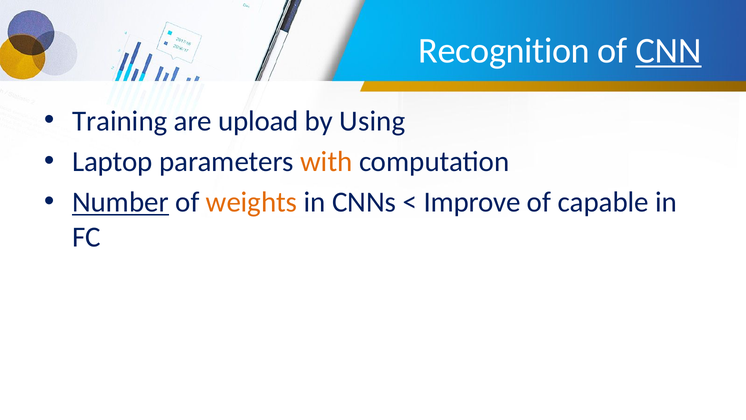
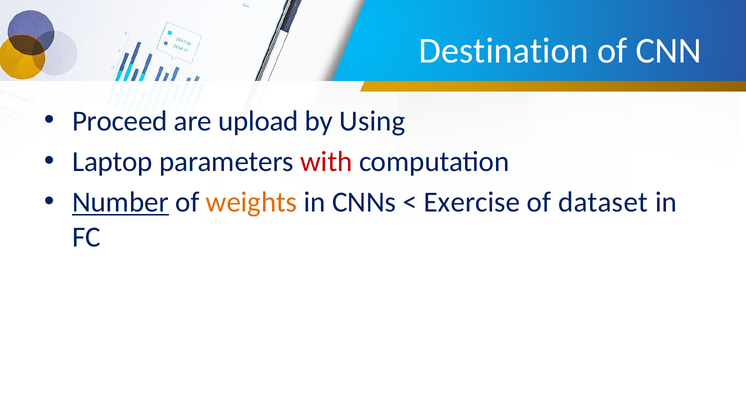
Recognition: Recognition -> Destination
CNN underline: present -> none
Training: Training -> Proceed
with colour: orange -> red
Improve: Improve -> Exercise
capable: capable -> dataset
